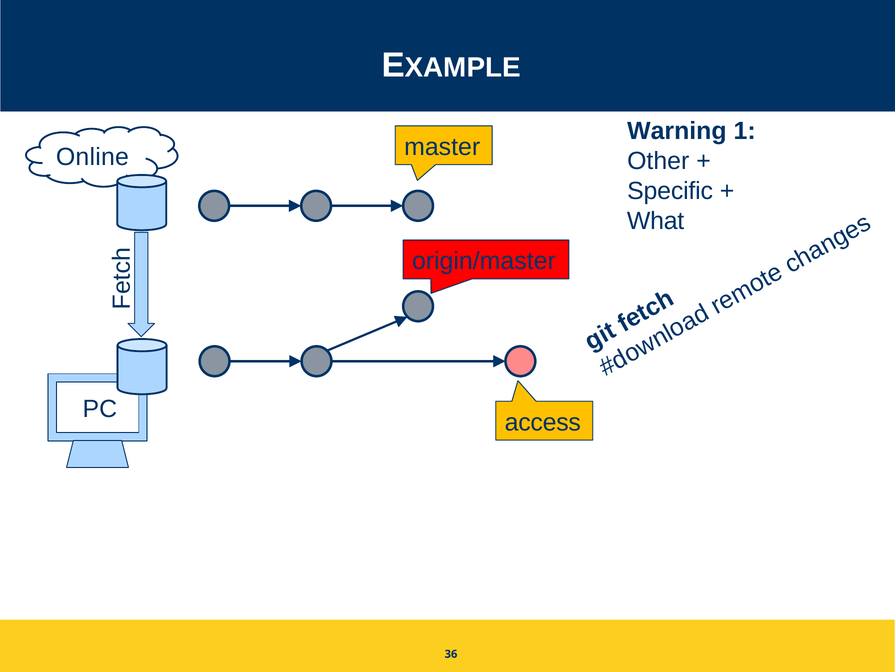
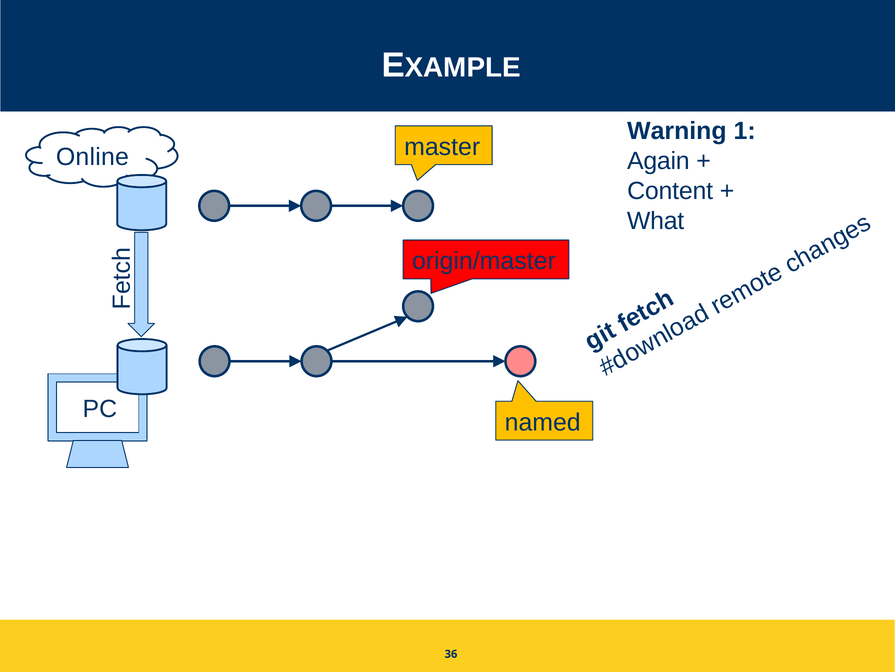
Other: Other -> Again
Specific: Specific -> Content
access: access -> named
